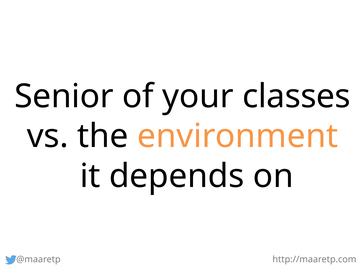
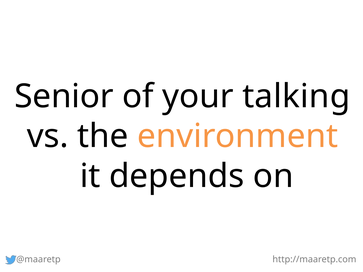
classes: classes -> talking
